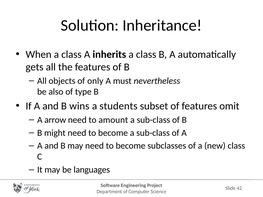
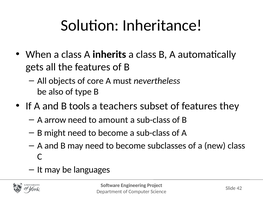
only: only -> core
wins: wins -> tools
students: students -> teachers
omit: omit -> they
